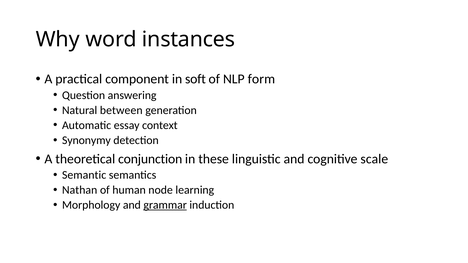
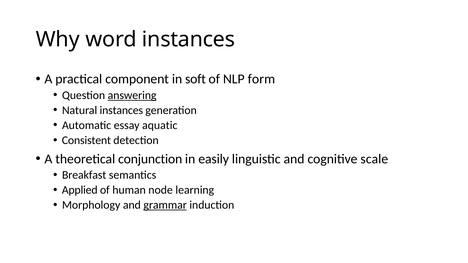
answering underline: none -> present
Natural between: between -> instances
context: context -> aquatic
Synonymy: Synonymy -> Consistent
these: these -> easily
Semantic: Semantic -> Breakfast
Nathan: Nathan -> Applied
